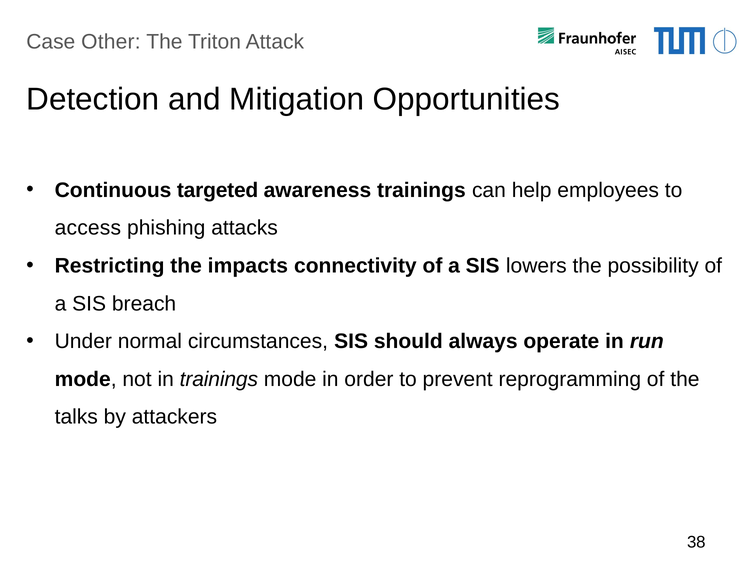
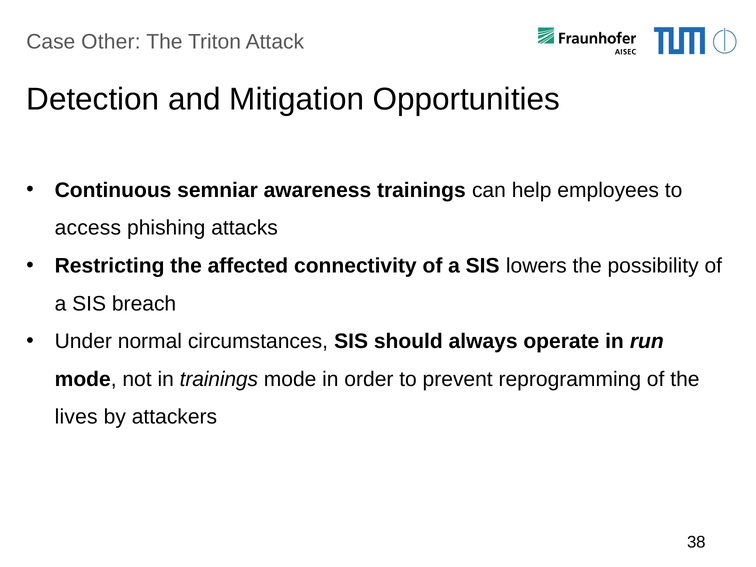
targeted: targeted -> semniar
impacts: impacts -> affected
talks: talks -> lives
